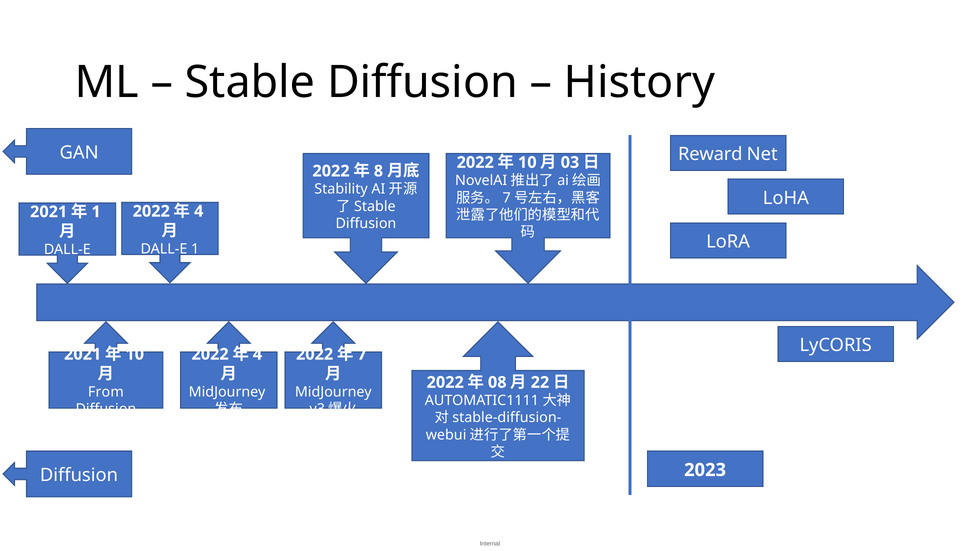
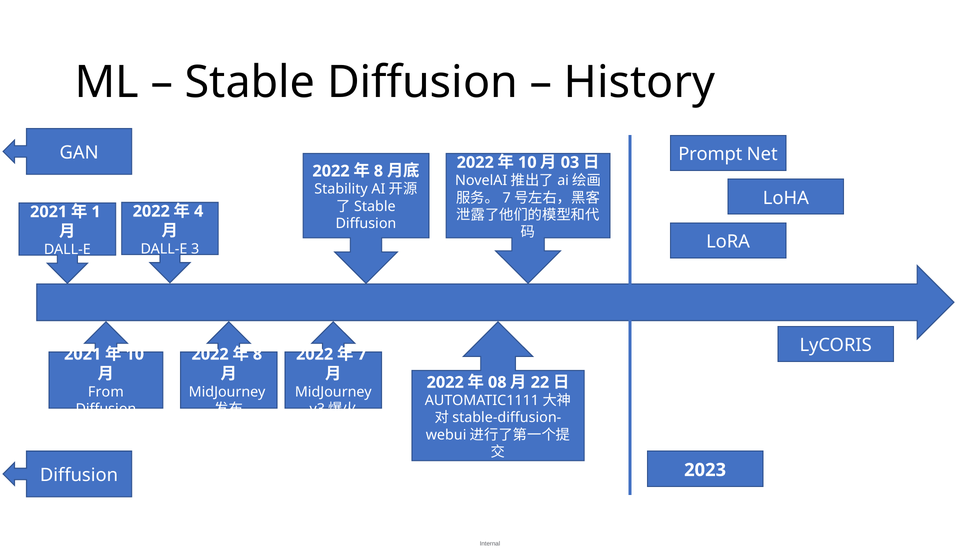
Reward: Reward -> Prompt
DALL-E 1: 1 -> 3
4 at (257, 354): 4 -> 8
